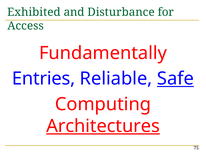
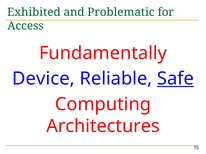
Disturbance: Disturbance -> Problematic
Entries: Entries -> Device
Architectures underline: present -> none
